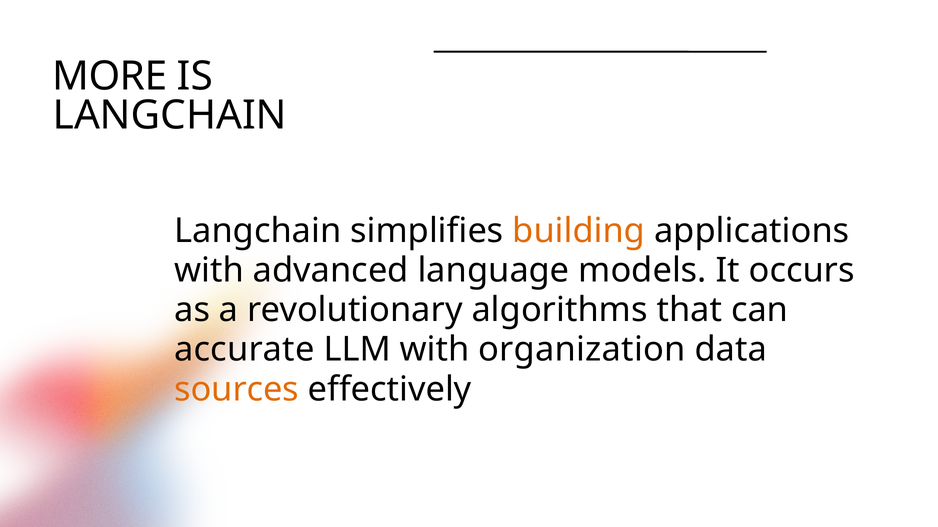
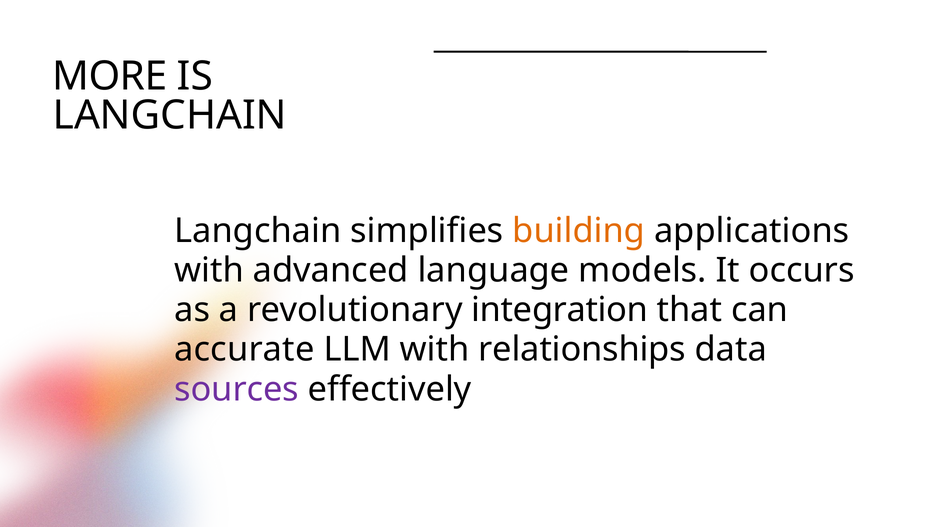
algorithms: algorithms -> integration
organization: organization -> relationships
sources colour: orange -> purple
